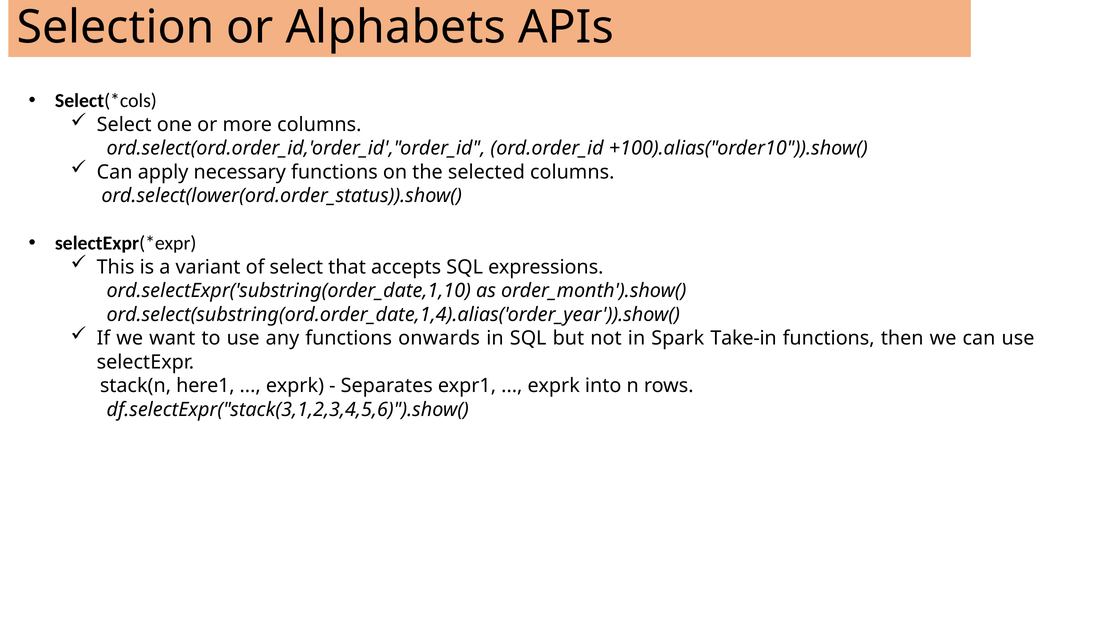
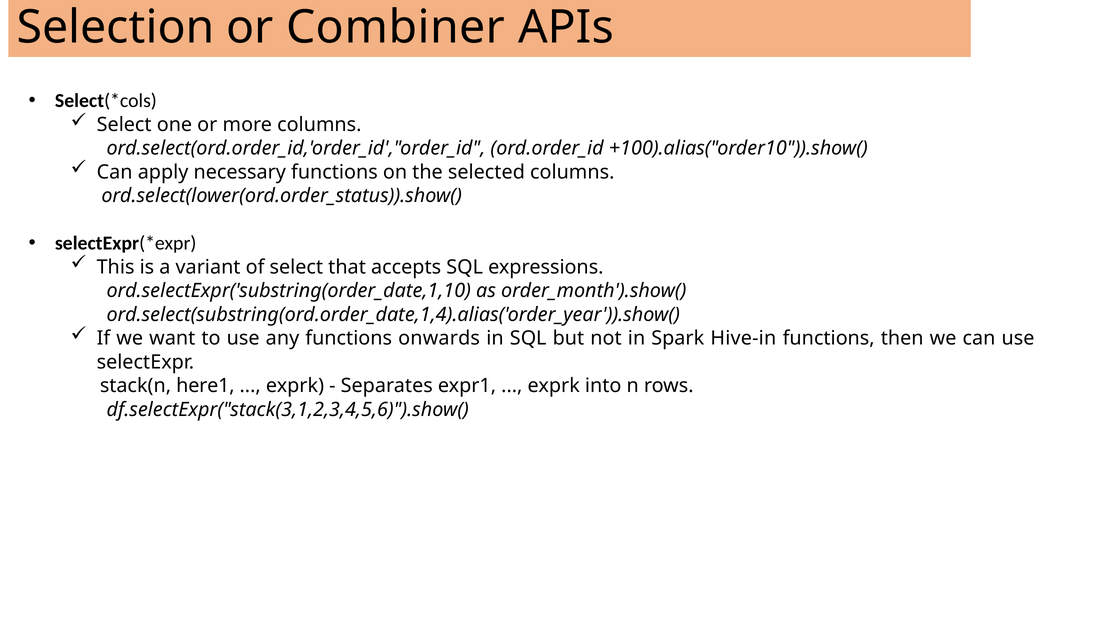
Alphabets: Alphabets -> Combiner
Take-in: Take-in -> Hive-in
